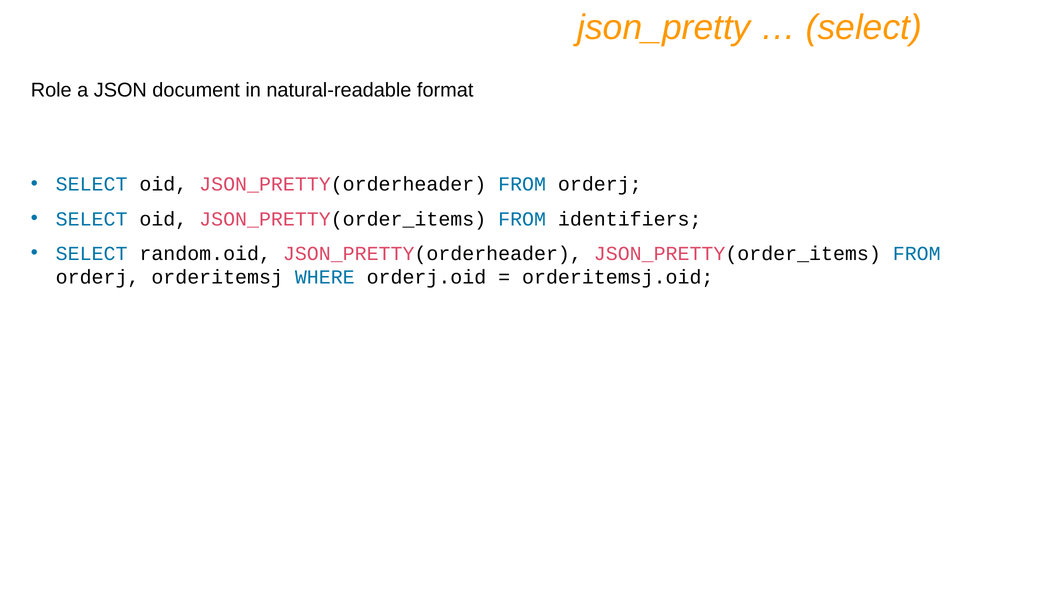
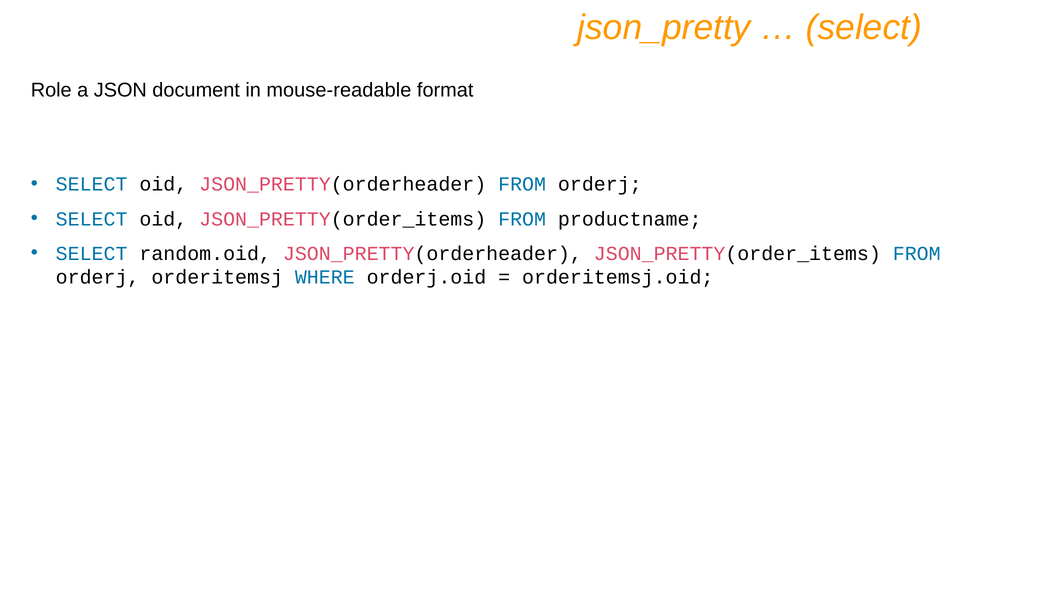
natural-readable: natural-readable -> mouse-readable
identifiers: identifiers -> productname
